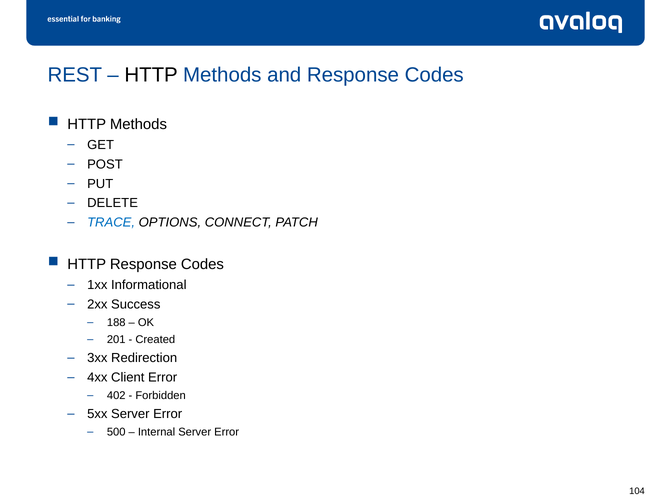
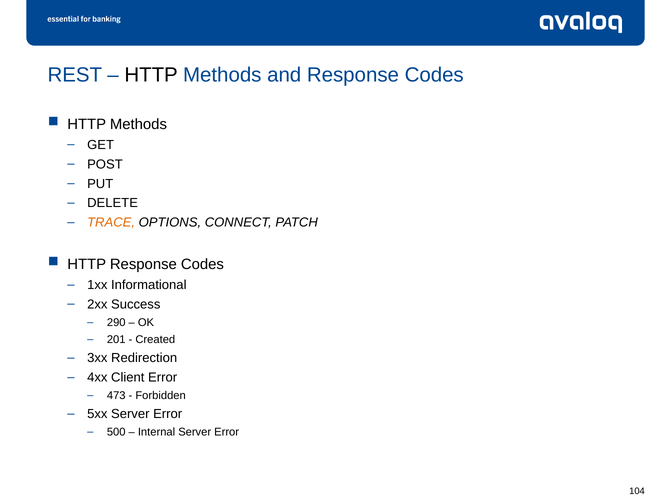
TRACE colour: blue -> orange
188: 188 -> 290
402: 402 -> 473
